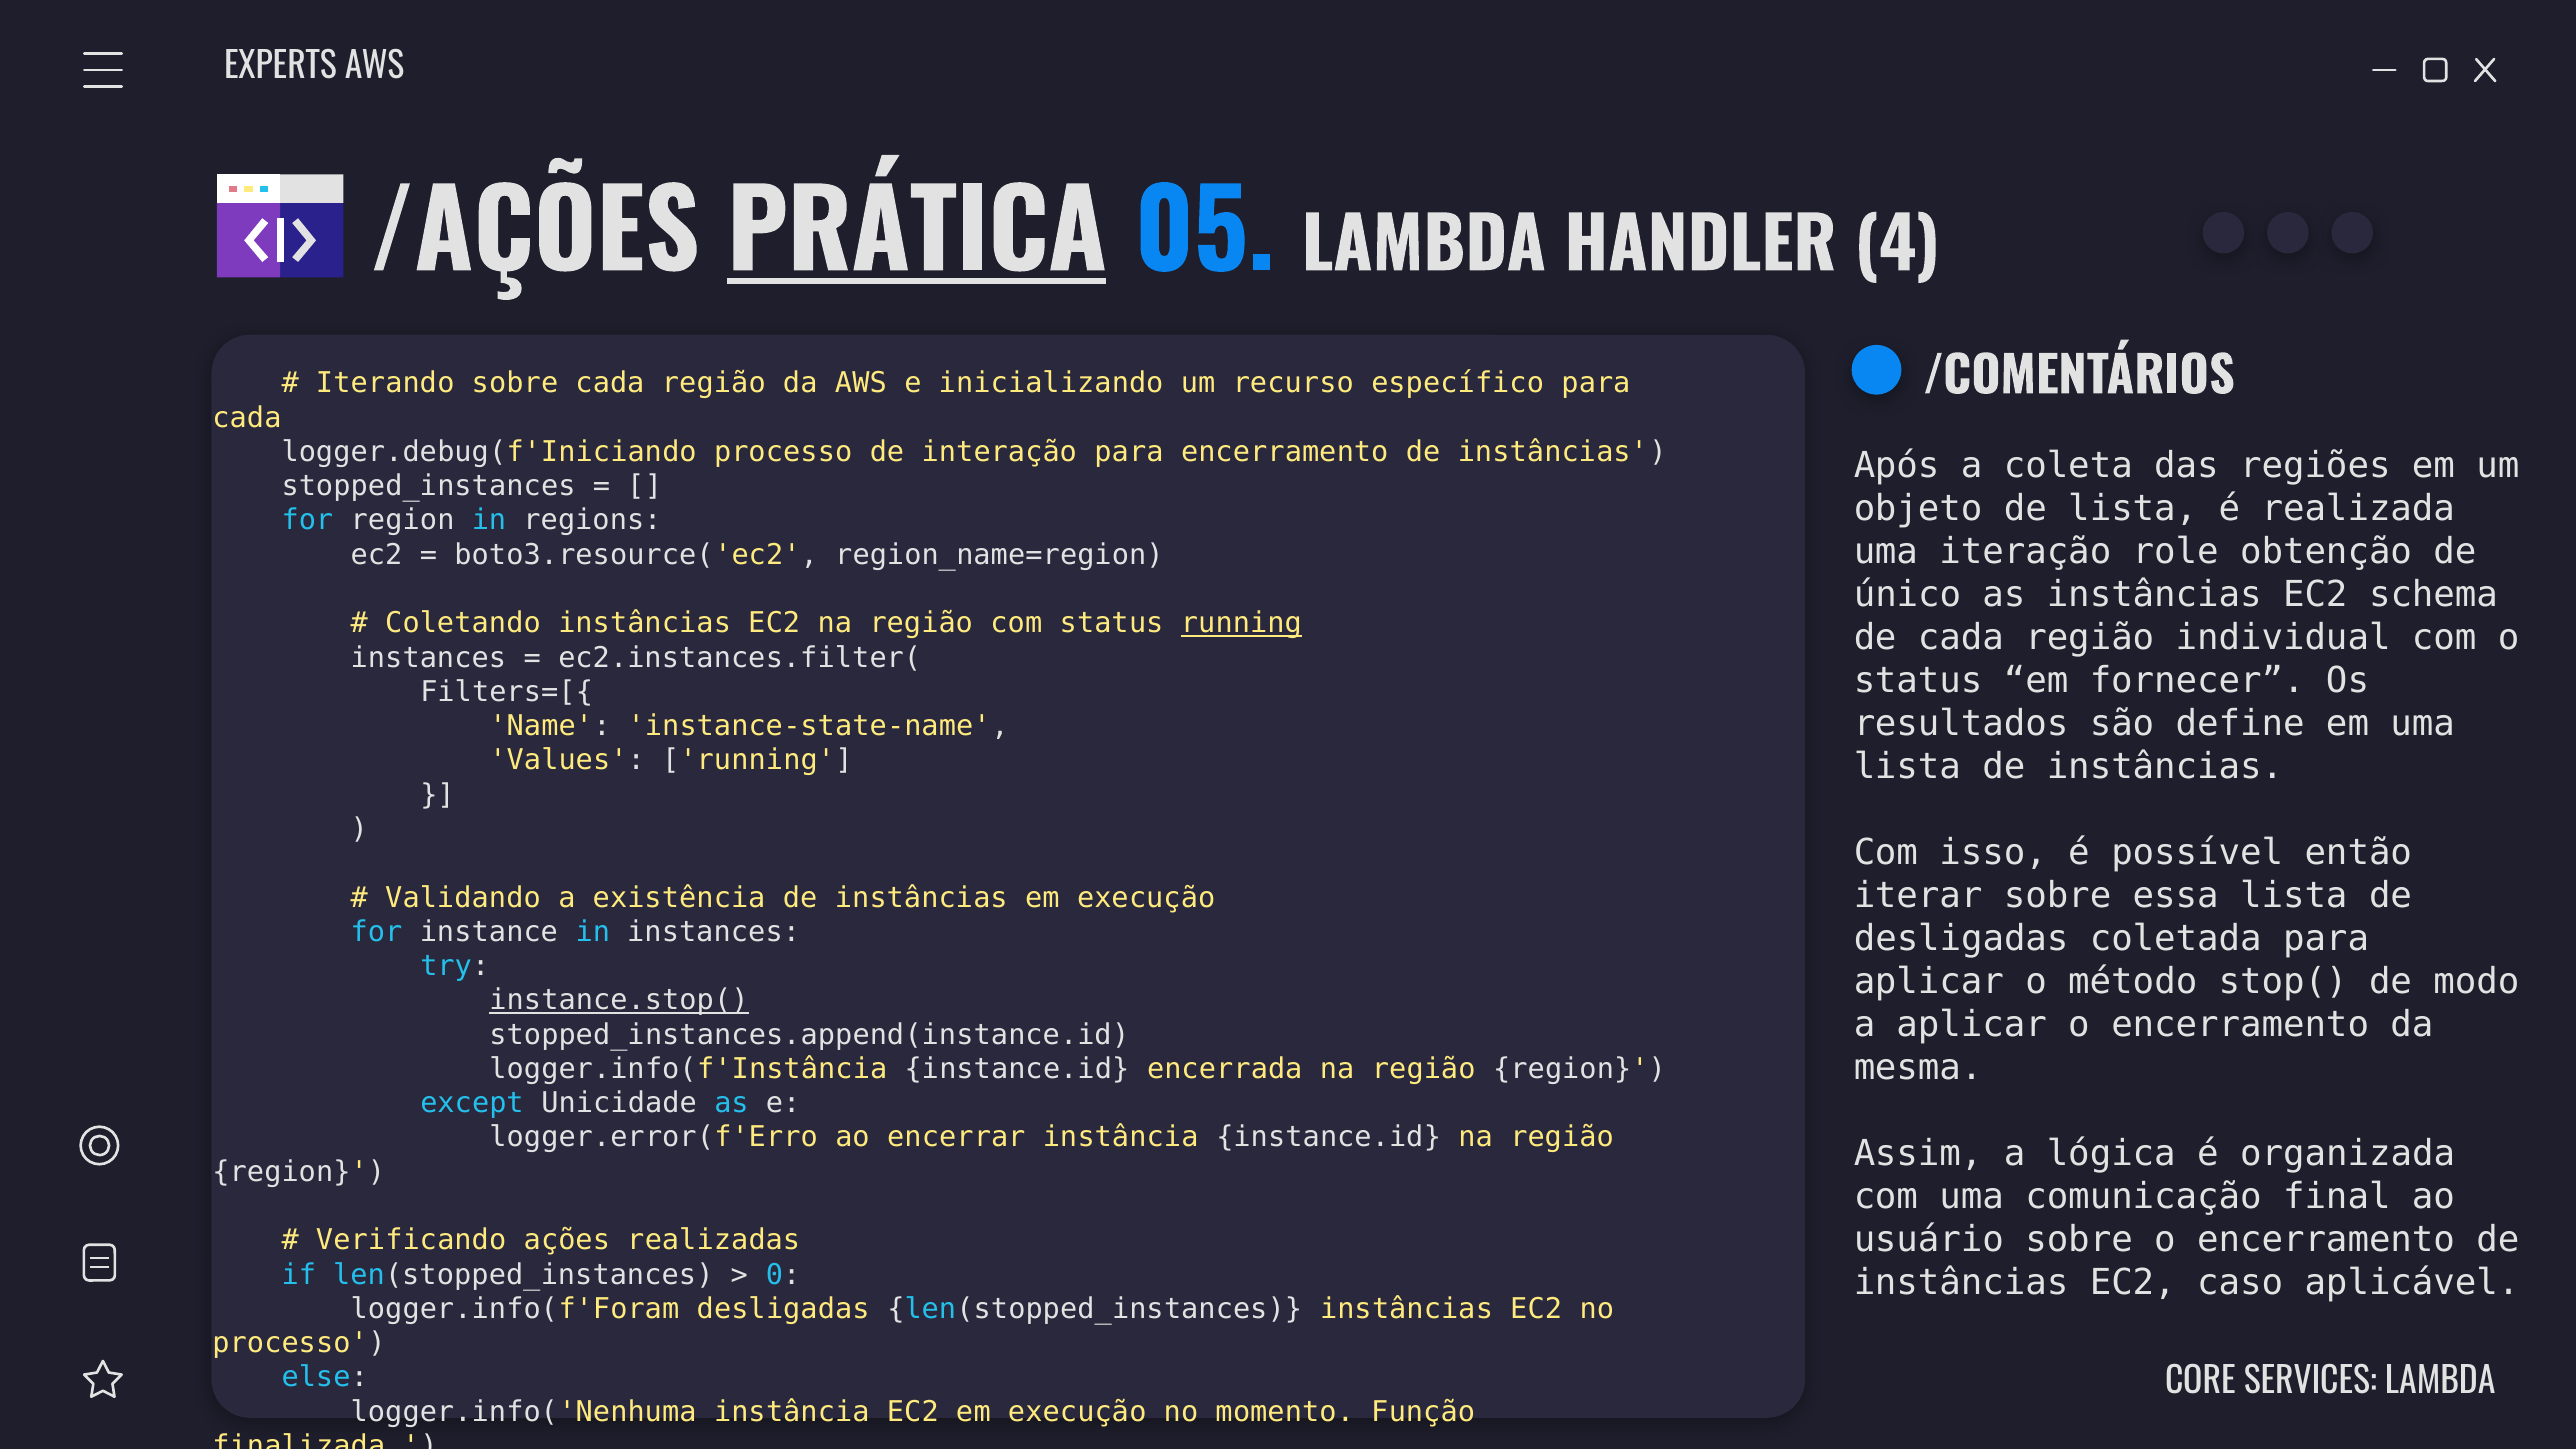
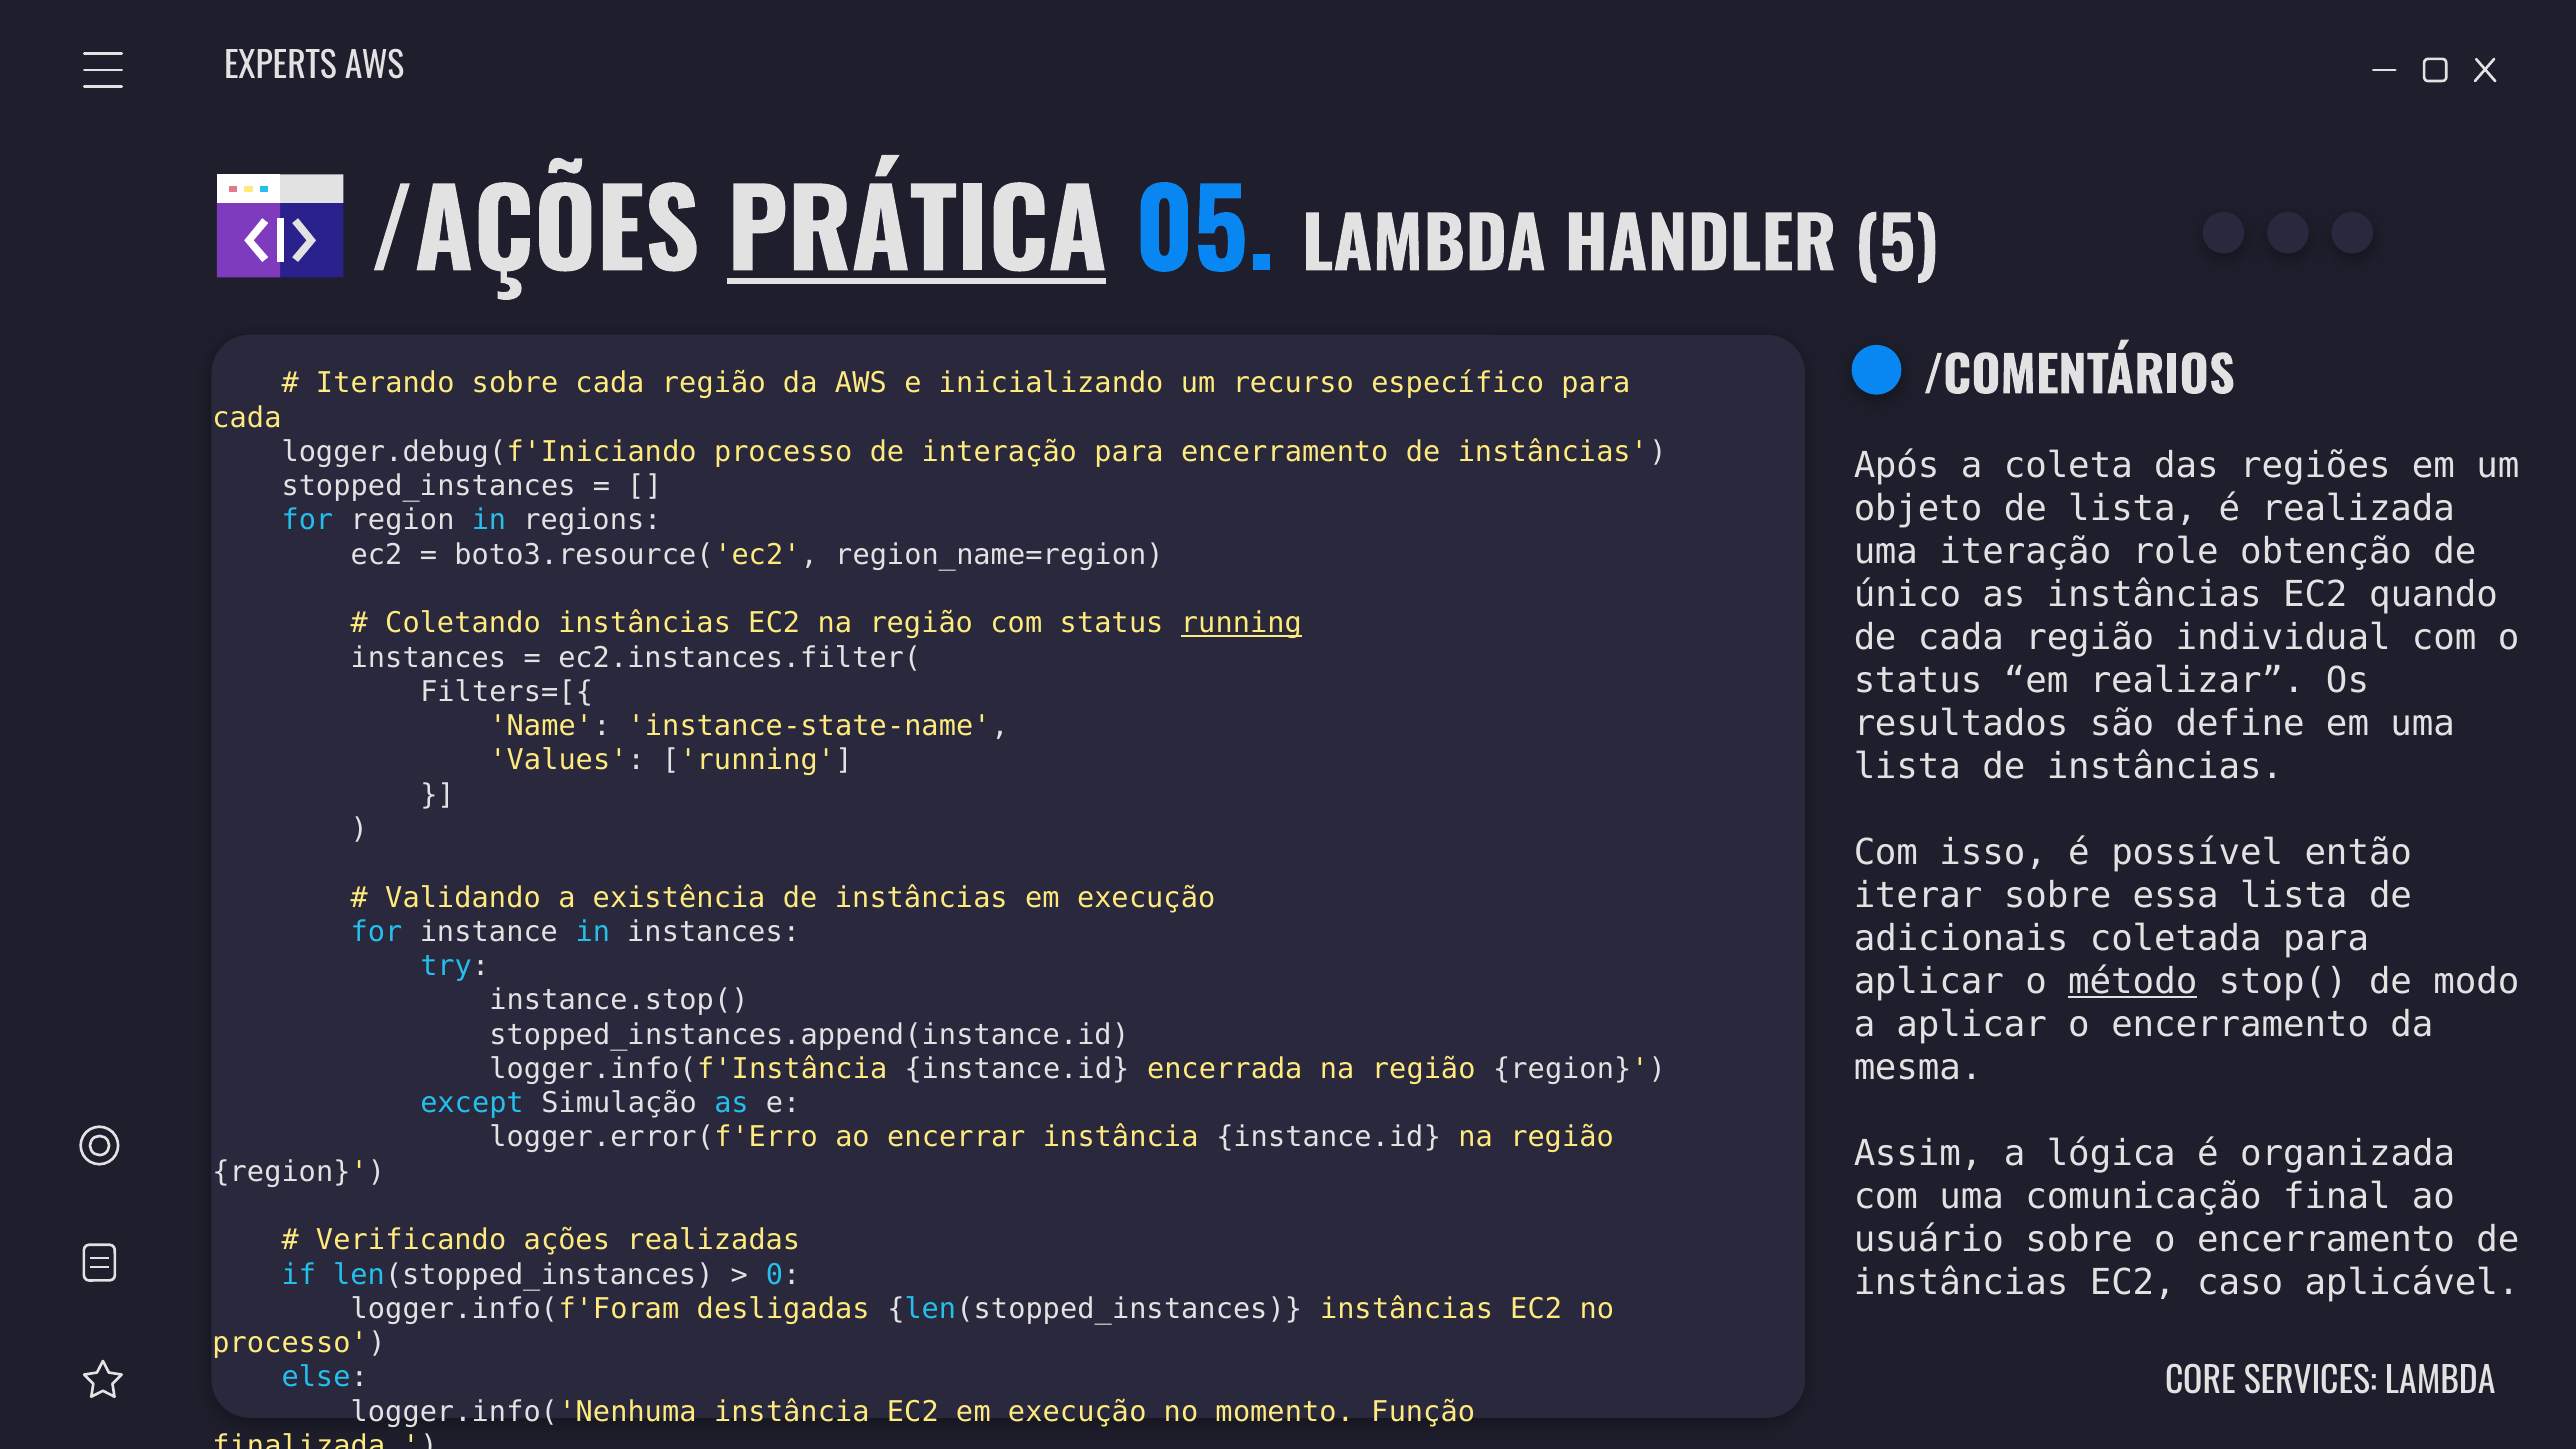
4: 4 -> 5
schema: schema -> quando
fornecer: fornecer -> realizar
desligadas at (1961, 938): desligadas -> adicionais
método underline: none -> present
instance.stop( underline: present -> none
Unicidade: Unicidade -> Simulação
